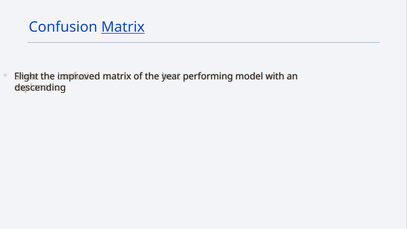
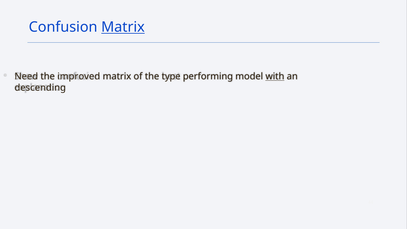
Flight: Flight -> Need
year: year -> type
with underline: none -> present
